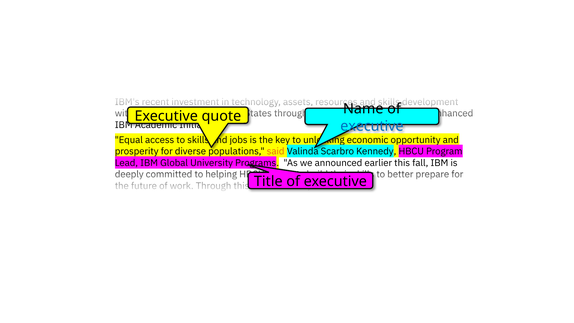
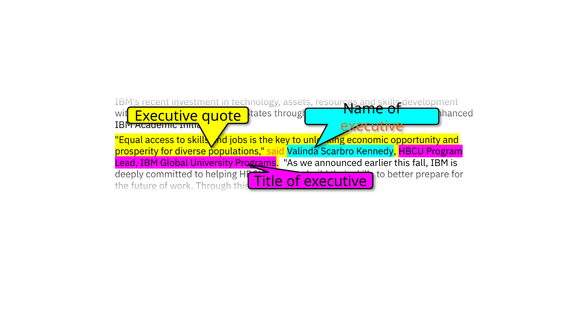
executive at (372, 126) colour: blue -> orange
